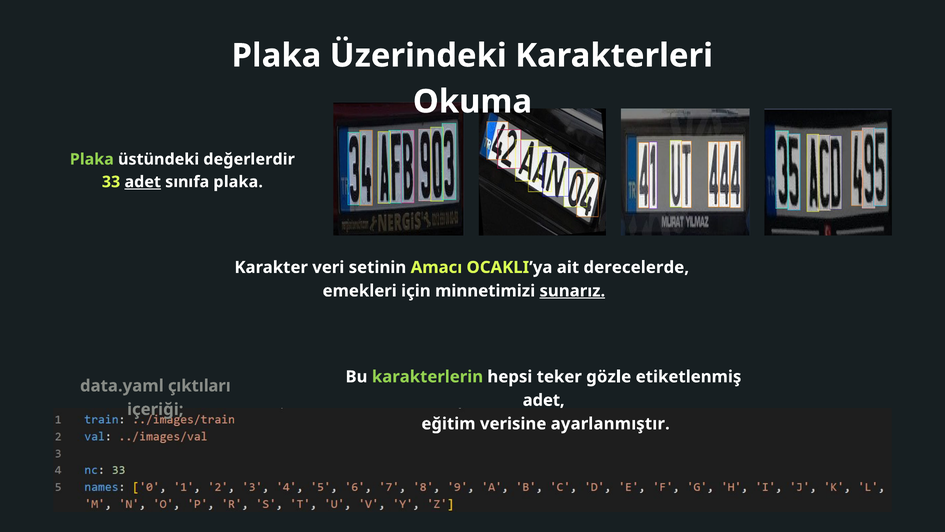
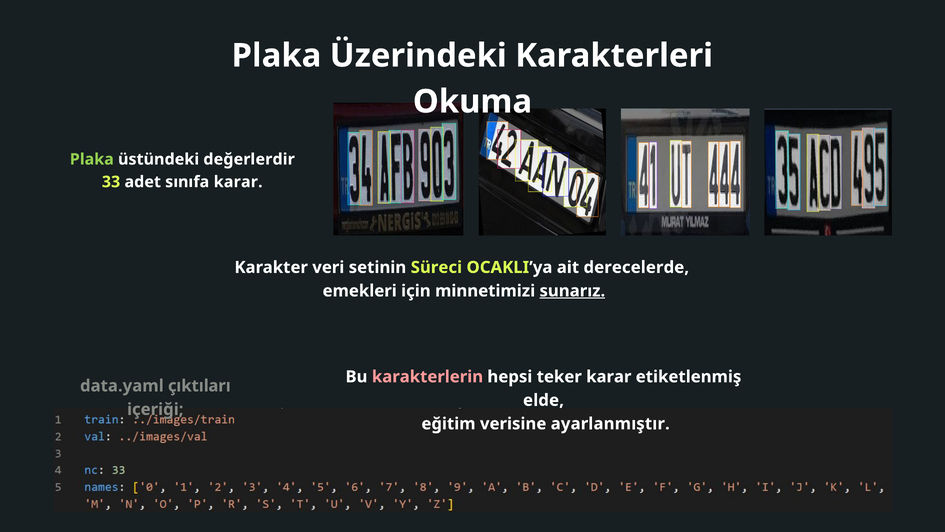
adet at (143, 182) underline: present -> none
sınıfa plaka: plaka -> karar
Amacı: Amacı -> Süreci
karakterlerin colour: light green -> pink
teker gözle: gözle -> karar
adet at (544, 400): adet -> elde
